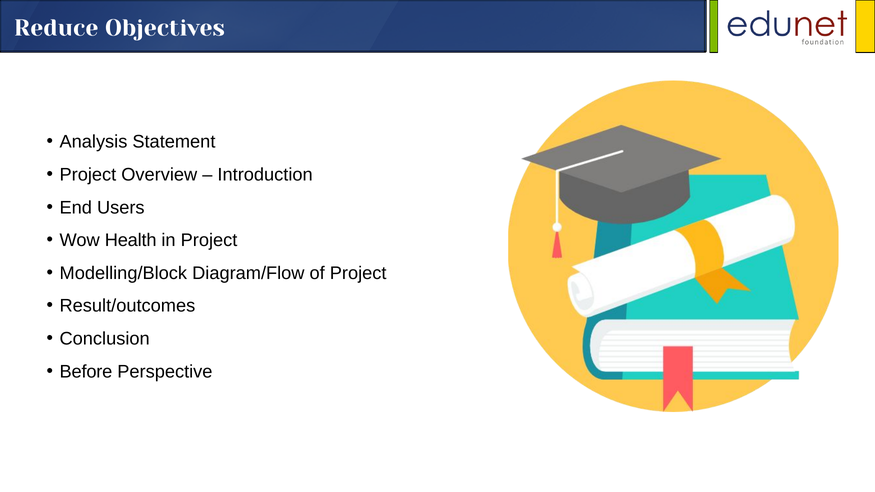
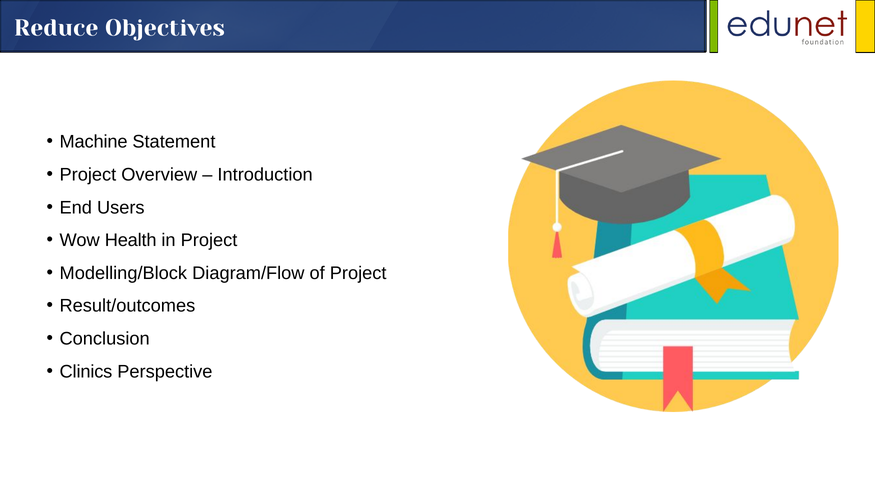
Analysis: Analysis -> Machine
Before: Before -> Clinics
